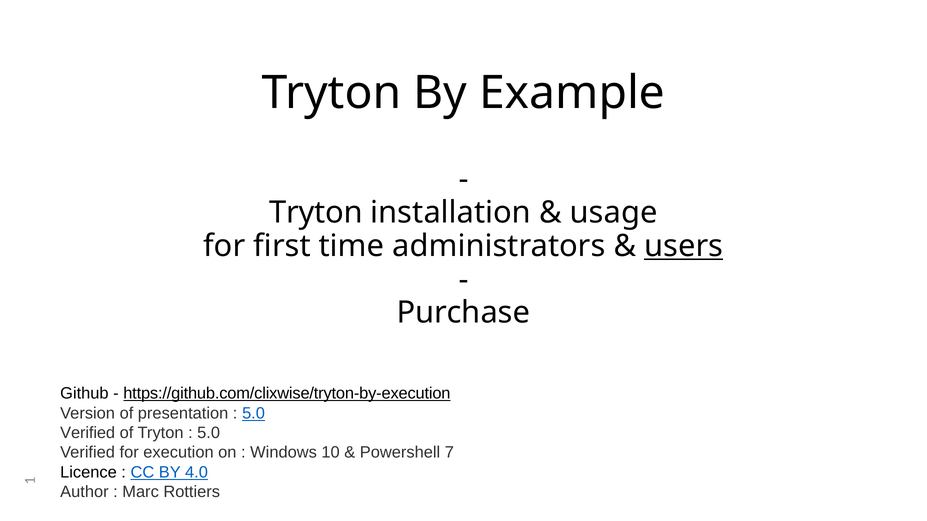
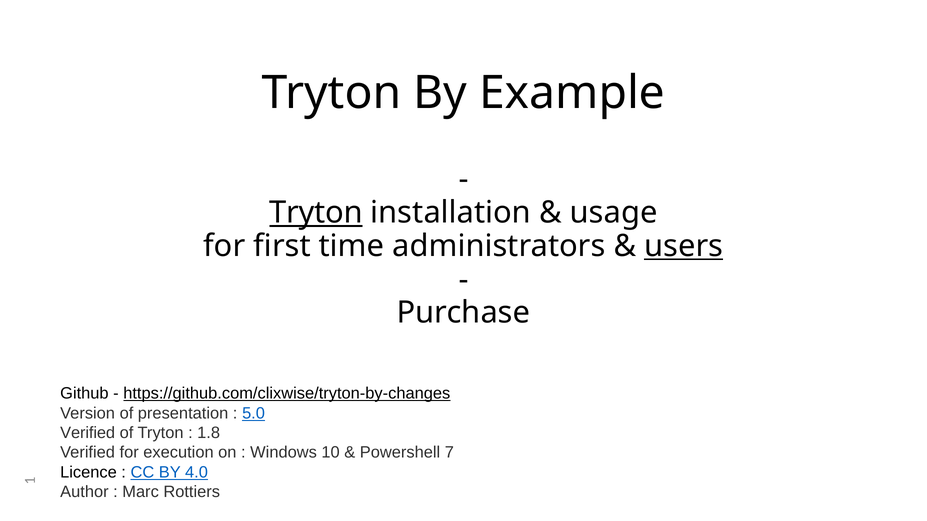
Tryton at (316, 213) underline: none -> present
https://github.com/clixwise/tryton-by-execution: https://github.com/clixwise/tryton-by-execution -> https://github.com/clixwise/tryton-by-changes
5.0 at (209, 433): 5.0 -> 1.8
